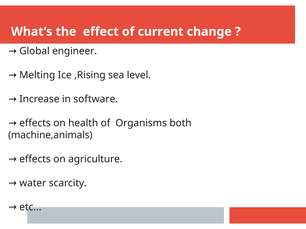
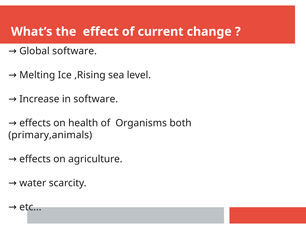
Global engineer: engineer -> software
machine,animals: machine,animals -> primary,animals
